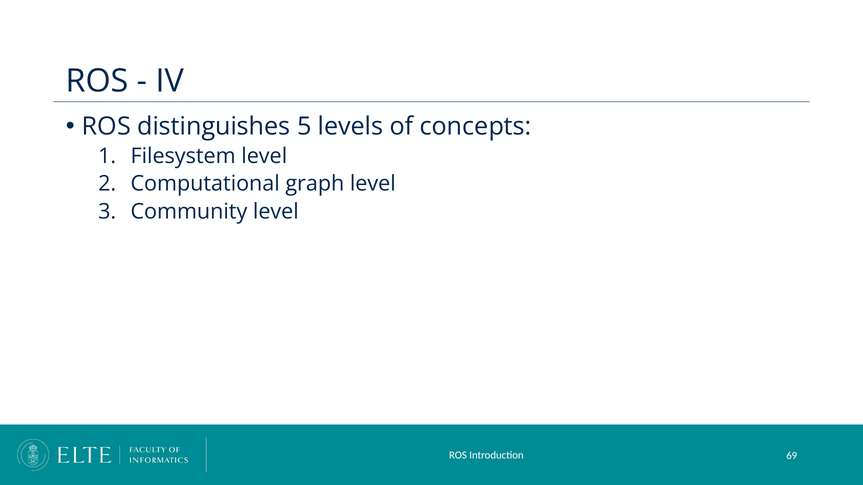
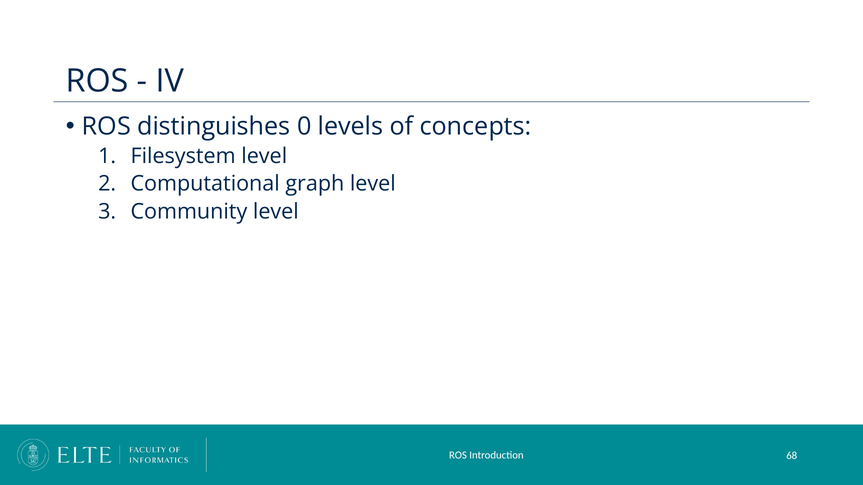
5: 5 -> 0
69: 69 -> 68
